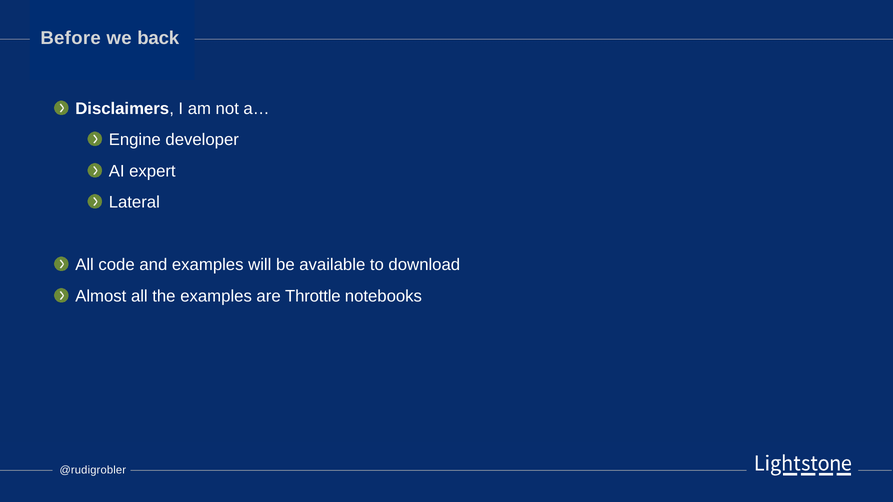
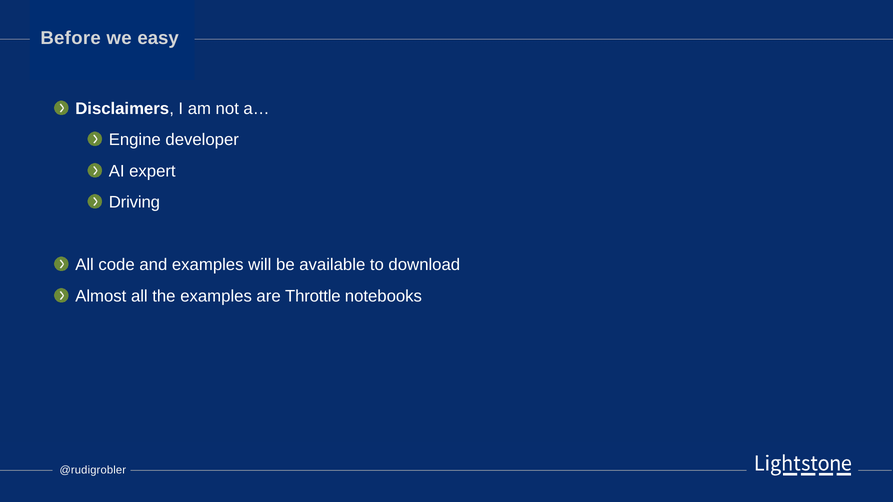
back: back -> easy
Lateral: Lateral -> Driving
